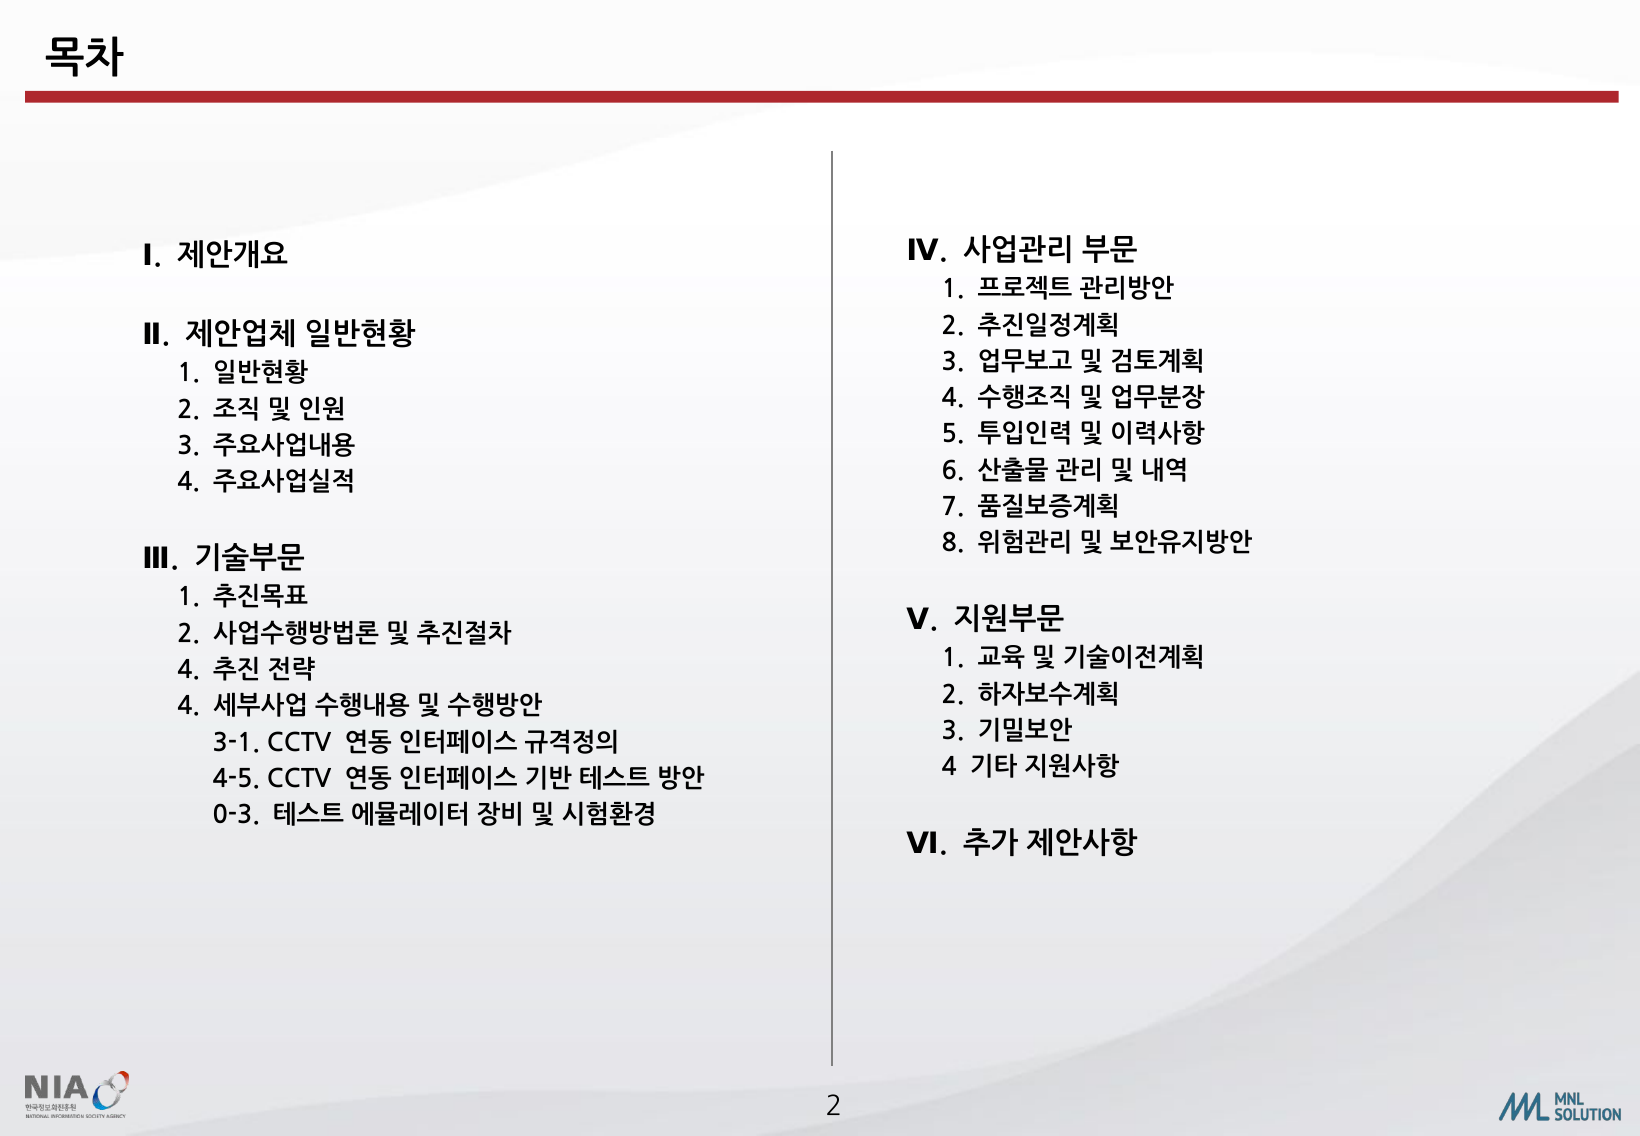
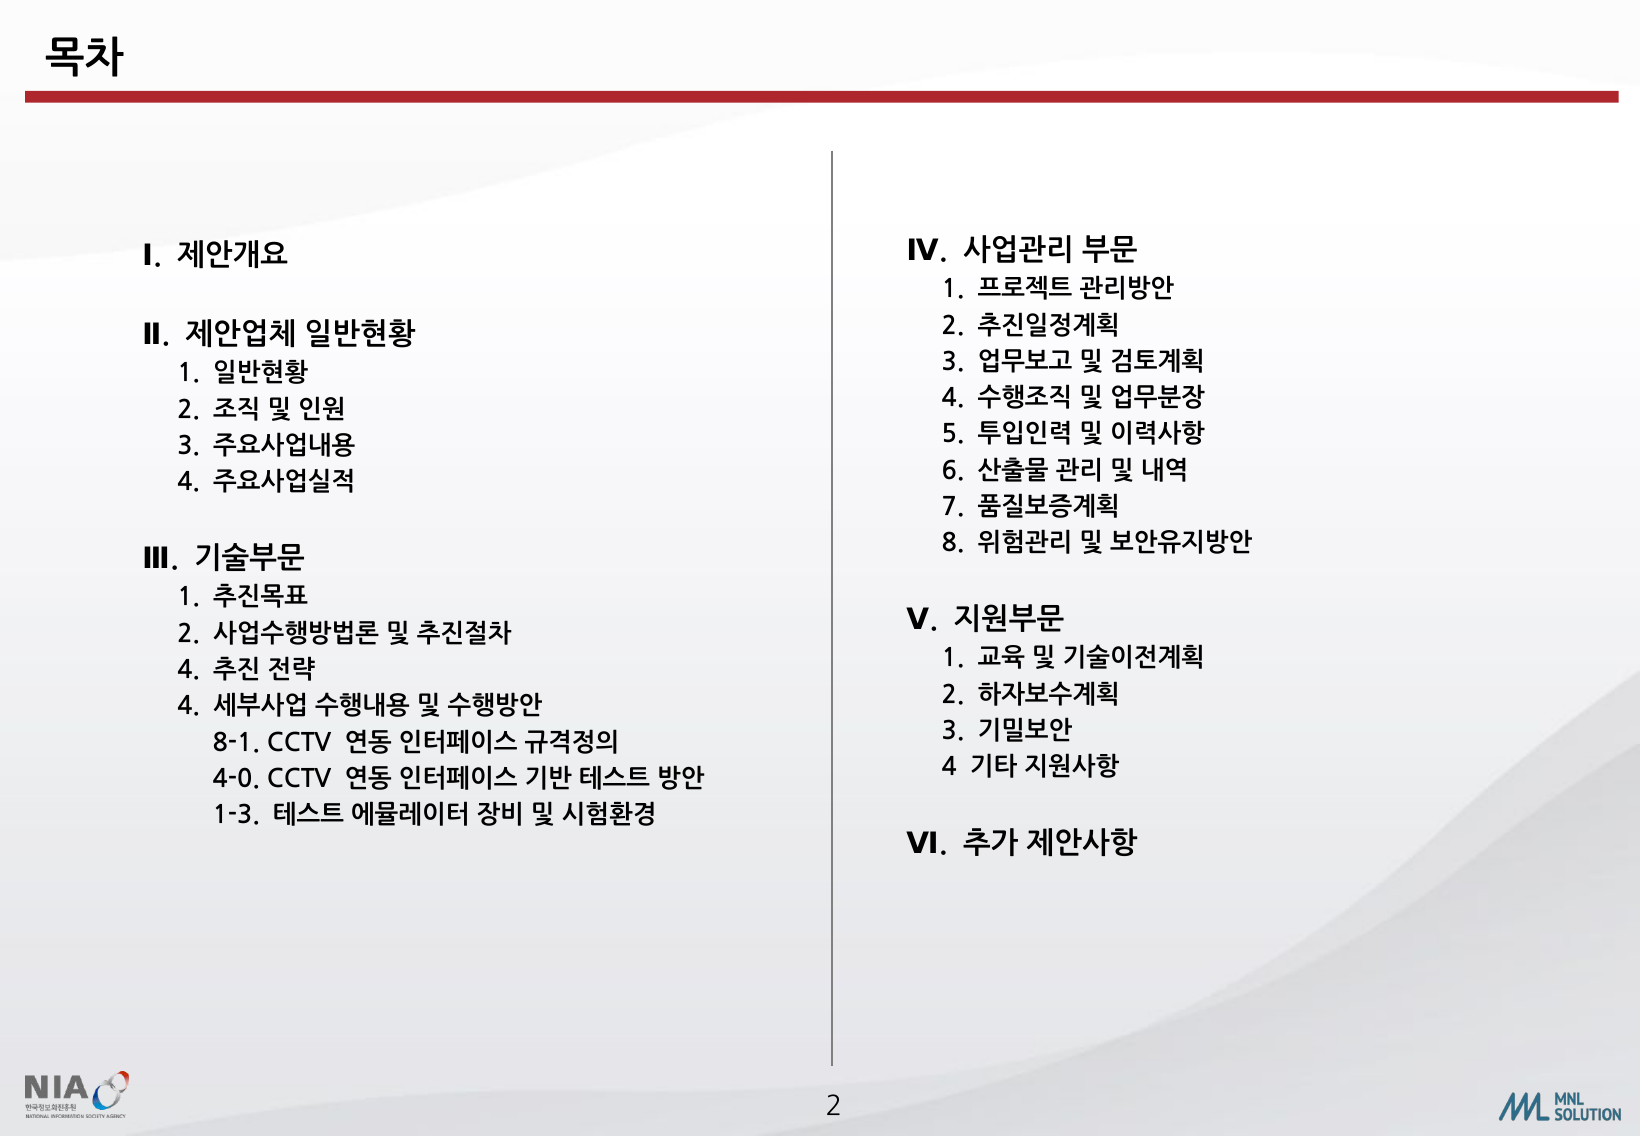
3-1: 3-1 -> 8-1
4-5: 4-5 -> 4-0
0-3: 0-3 -> 1-3
